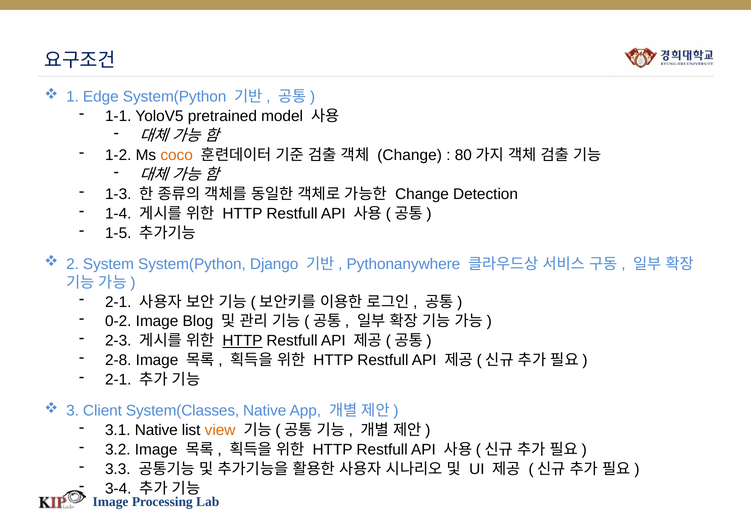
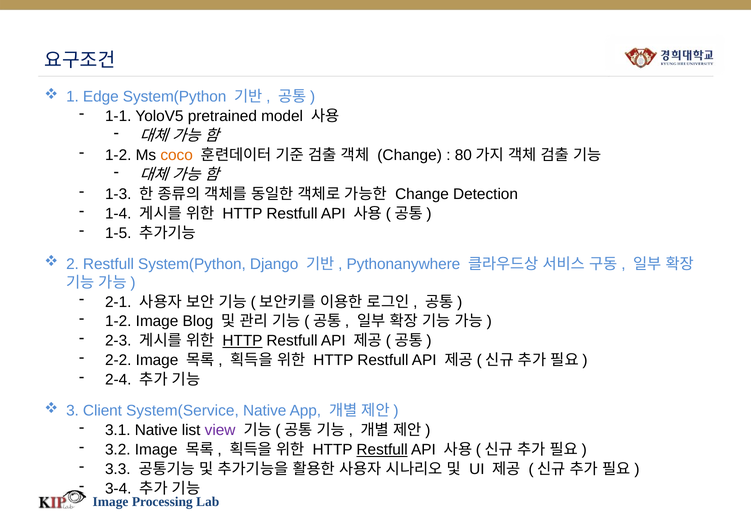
2 System: System -> Restfull
0-2 at (118, 321): 0-2 -> 1-2
2-8: 2-8 -> 2-2
2-1 at (118, 380): 2-1 -> 2-4
System(Classes: System(Classes -> System(Service
view colour: orange -> purple
Restfull at (382, 450) underline: none -> present
